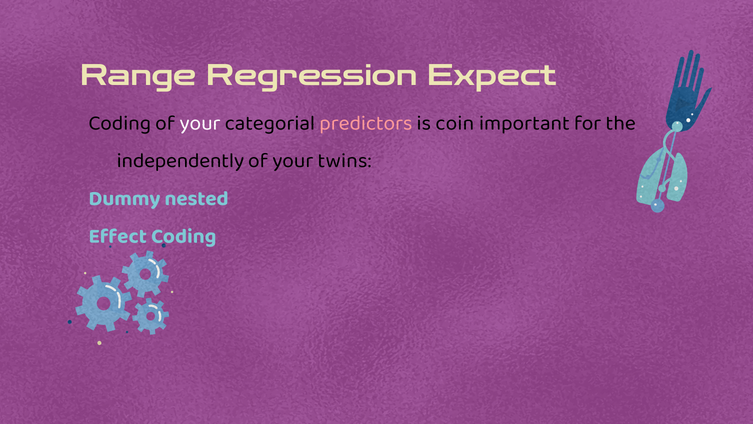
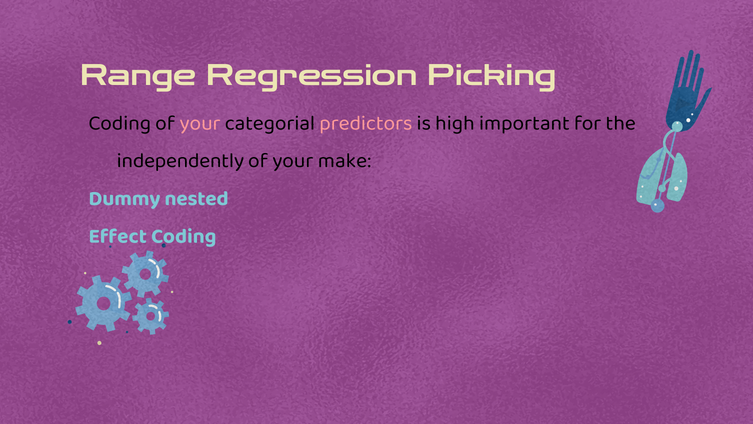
Expect: Expect -> Picking
your at (200, 123) colour: white -> pink
coin: coin -> high
twins: twins -> make
